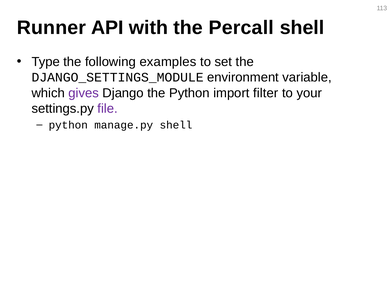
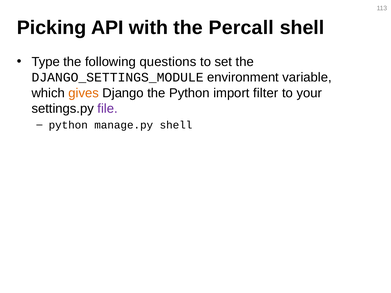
Runner: Runner -> Picking
examples: examples -> questions
gives colour: purple -> orange
